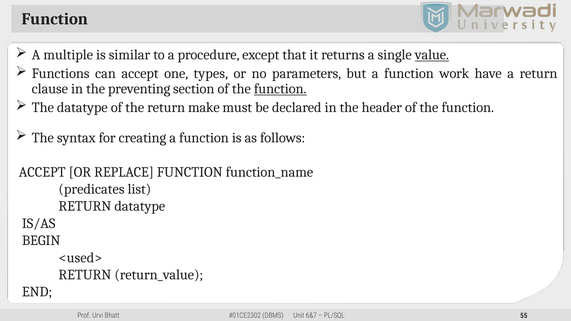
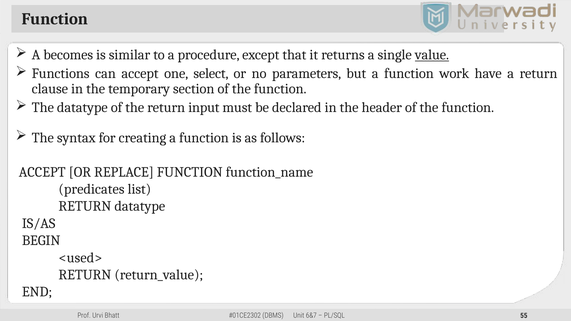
multiple: multiple -> becomes
types: types -> select
preventing: preventing -> temporary
function at (280, 89) underline: present -> none
make: make -> input
